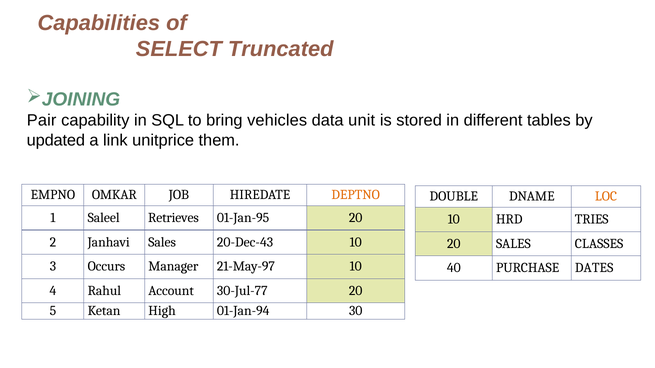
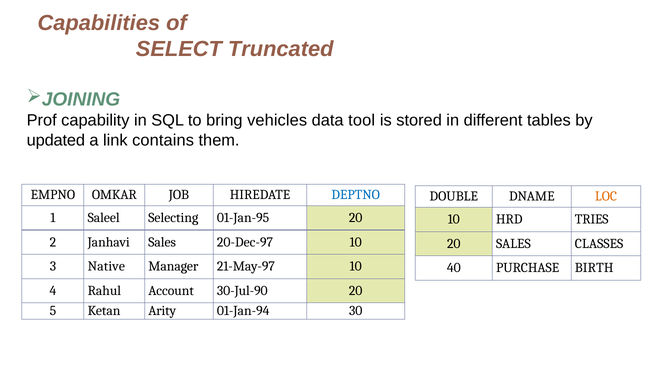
Pair: Pair -> Prof
unit: unit -> tool
unitprice: unitprice -> contains
DEPTNO colour: orange -> blue
Retrieves: Retrieves -> Selecting
20-Dec-43: 20-Dec-43 -> 20-Dec-97
Occurs: Occurs -> Native
DATES: DATES -> BIRTH
30-Jul-77: 30-Jul-77 -> 30-Jul-90
High: High -> Arity
